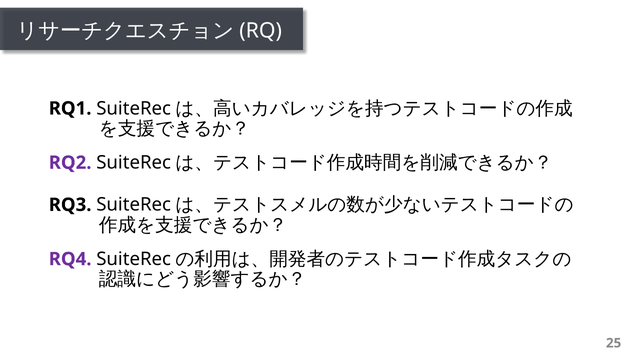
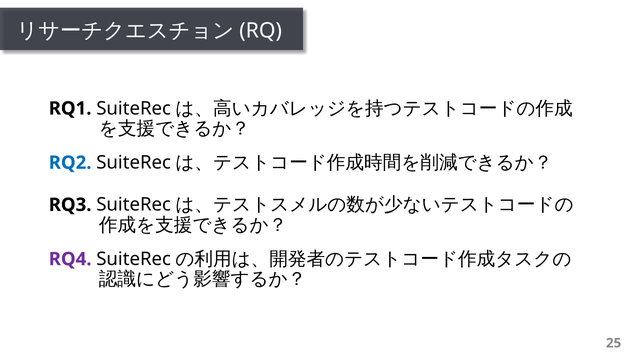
RQ2 colour: purple -> blue
